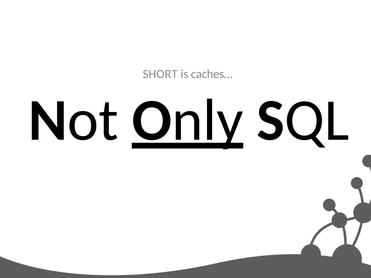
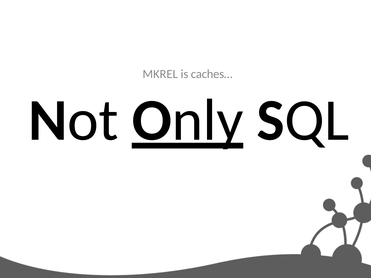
SHORT: SHORT -> MKREL
